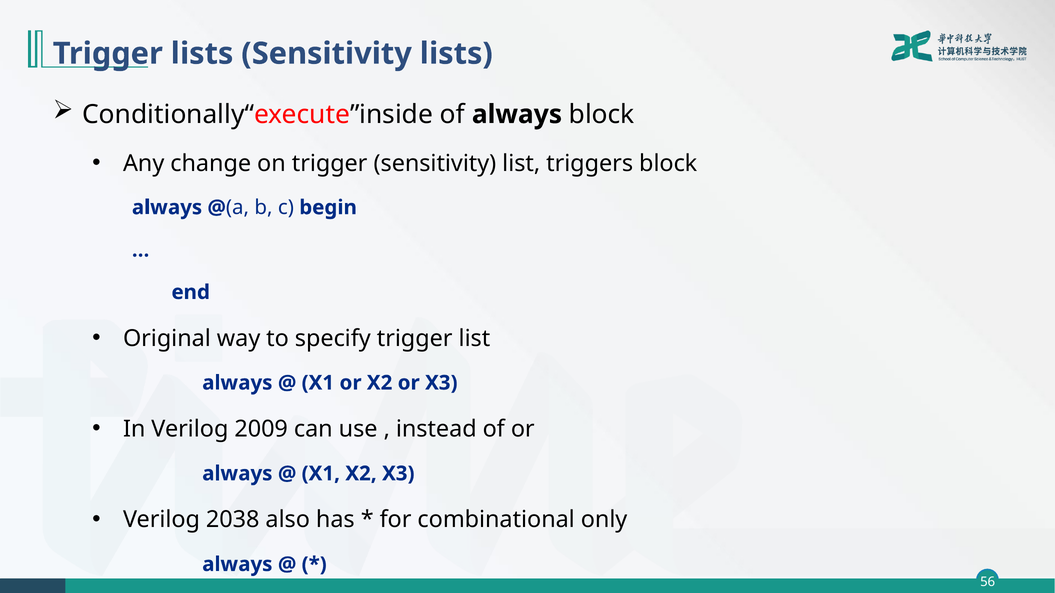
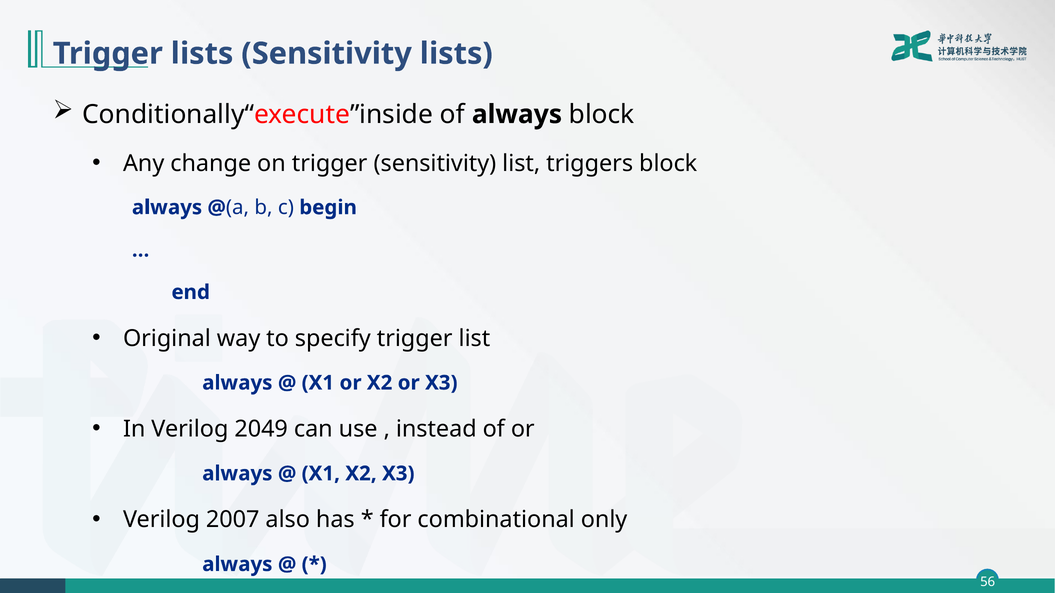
2009: 2009 -> 2049
2038: 2038 -> 2007
